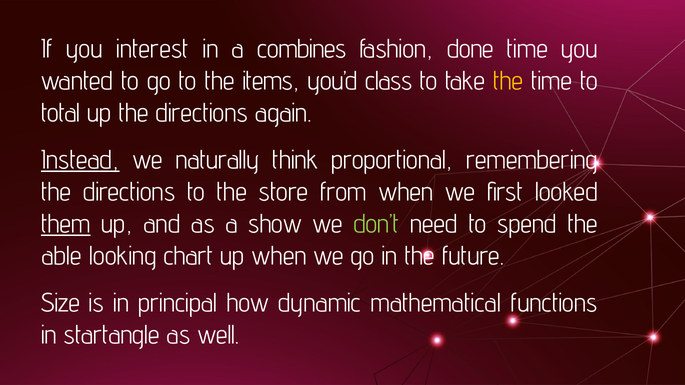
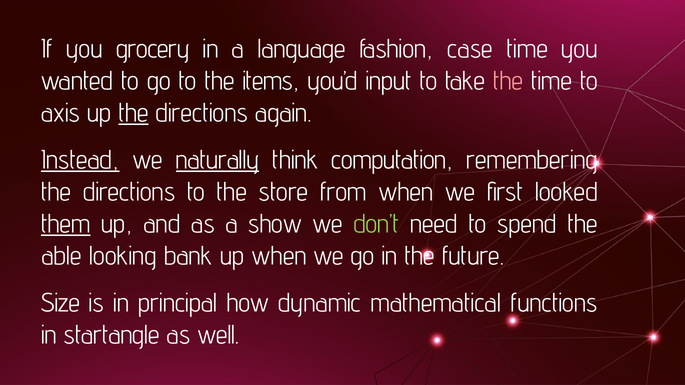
interest: interest -> grocery
combines: combines -> language
done: done -> case
class: class -> input
the at (508, 81) colour: yellow -> pink
total: total -> axis
the at (134, 113) underline: none -> present
naturally underline: none -> present
proportional: proportional -> computation
chart: chart -> bank
